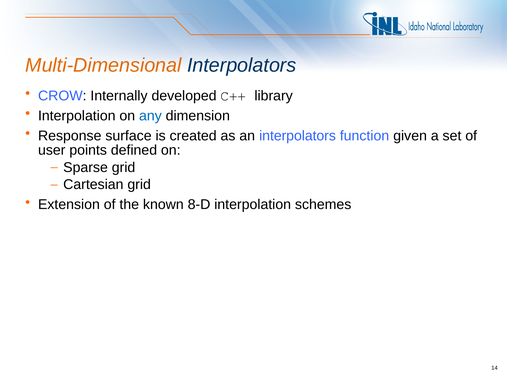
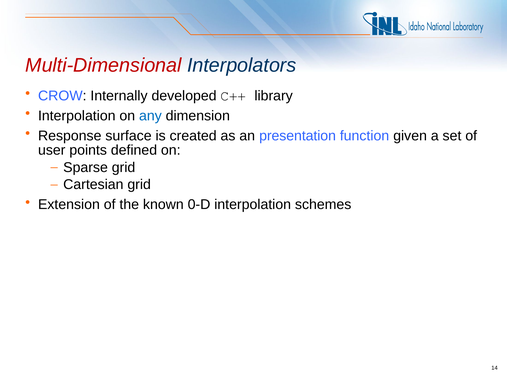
Multi-Dimensional colour: orange -> red
an interpolators: interpolators -> presentation
8-D: 8-D -> 0-D
